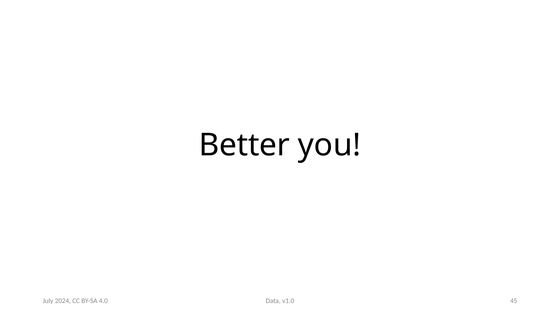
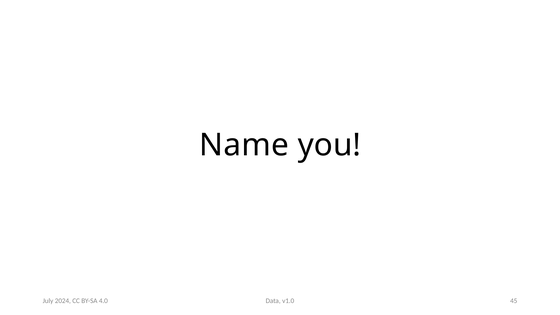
Better: Better -> Name
